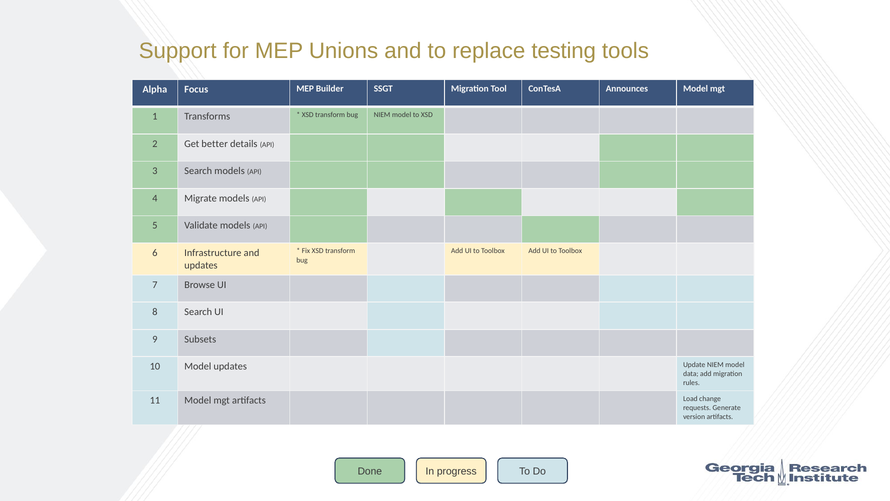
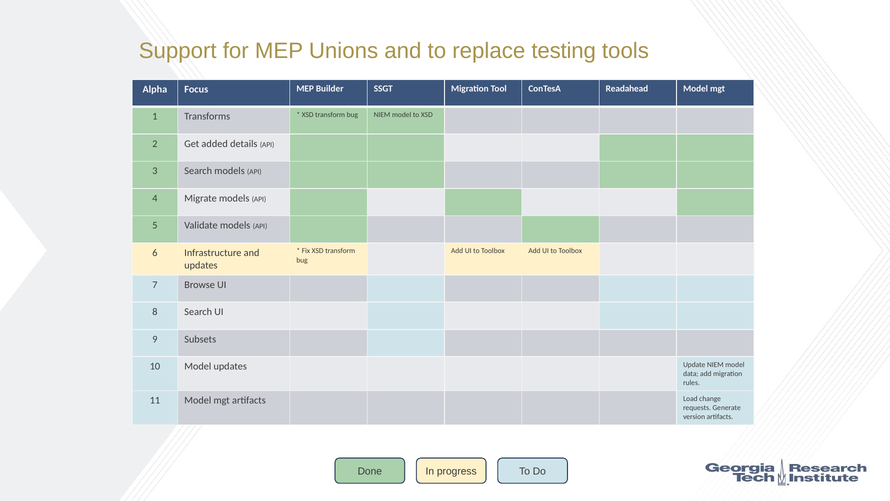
Announces: Announces -> Readahead
better: better -> added
